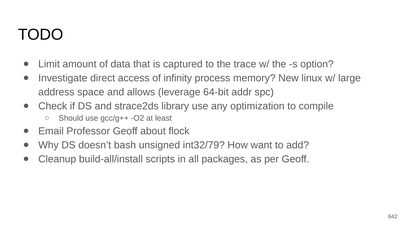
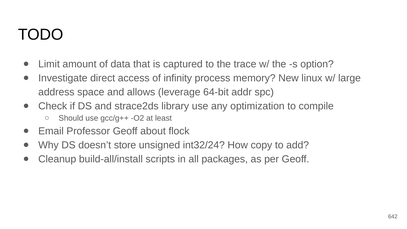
bash: bash -> store
int32/79: int32/79 -> int32/24
want: want -> copy
